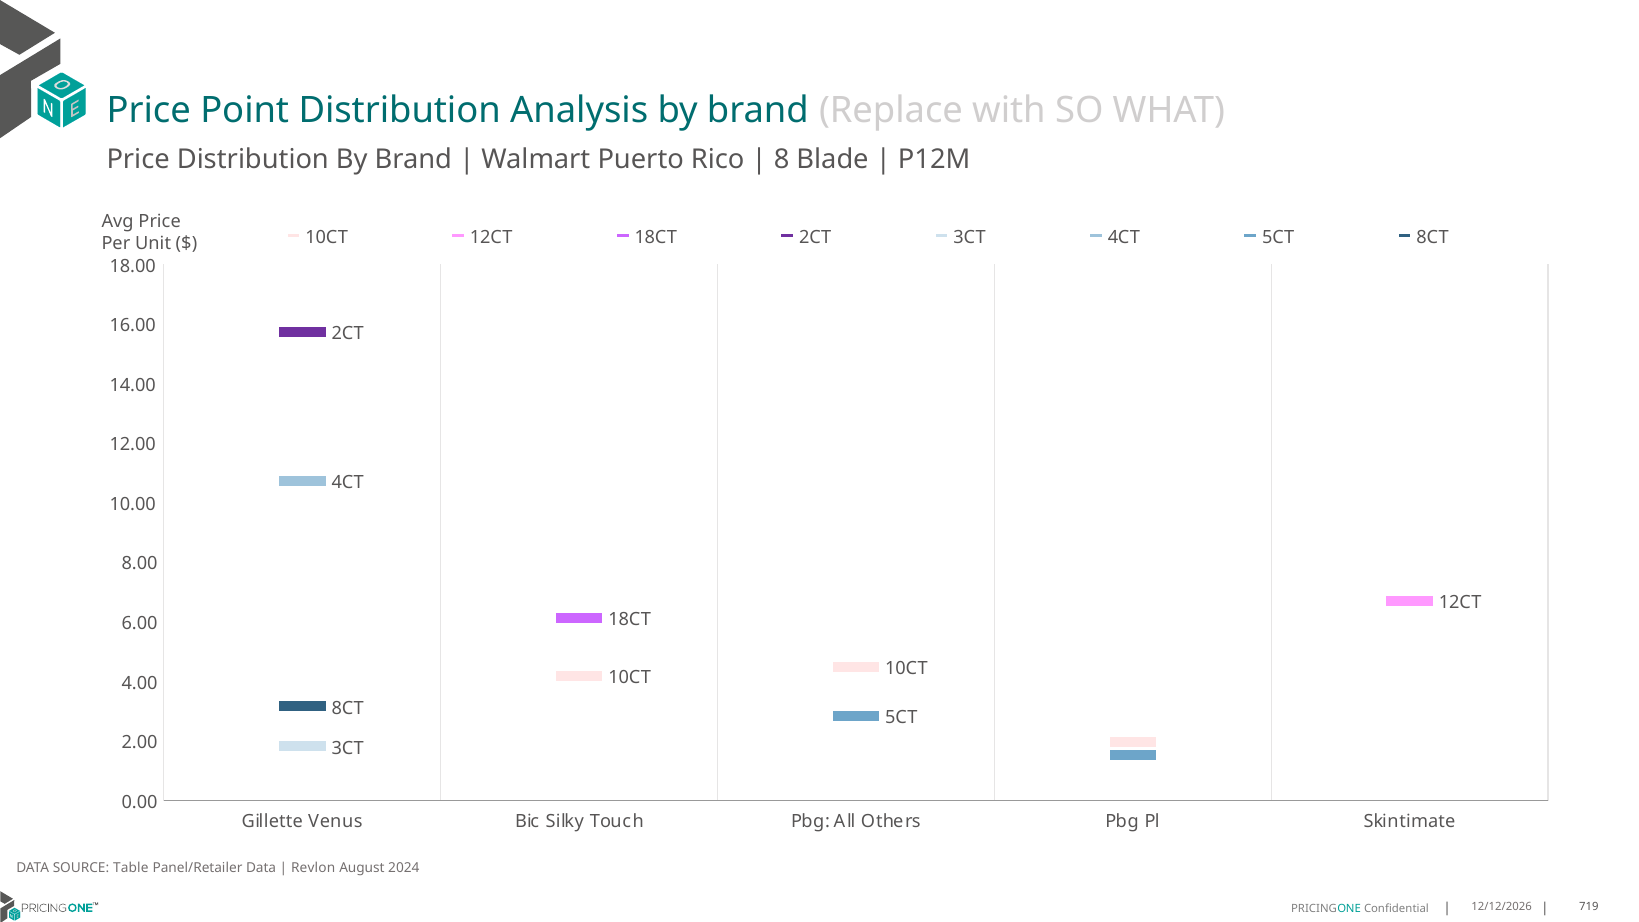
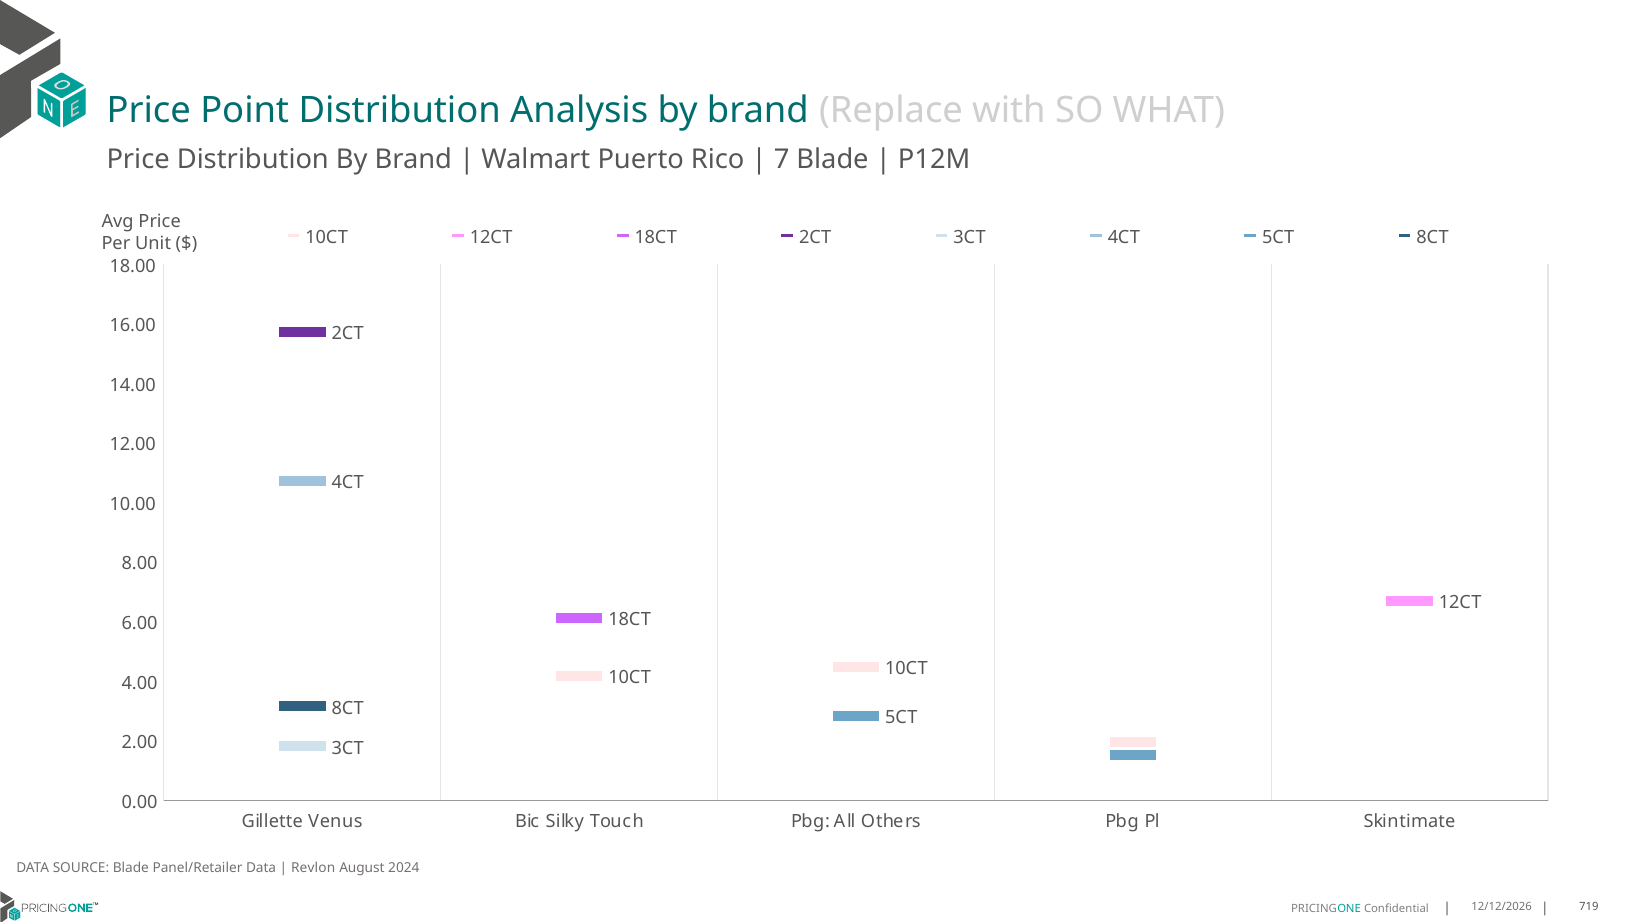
8: 8 -> 7
SOURCE Table: Table -> Blade
